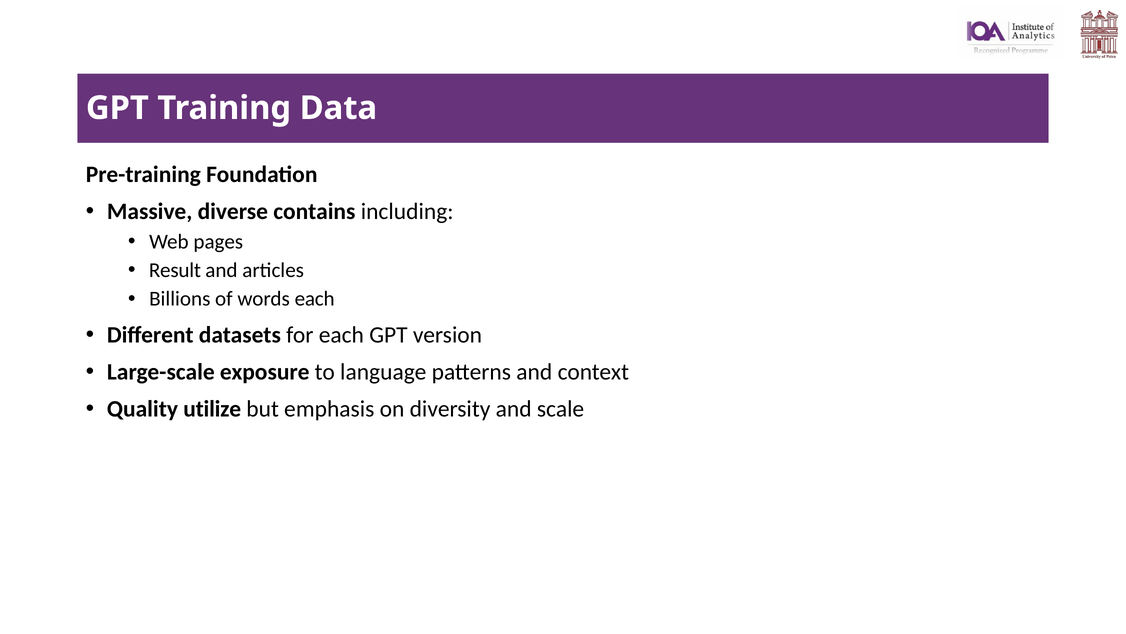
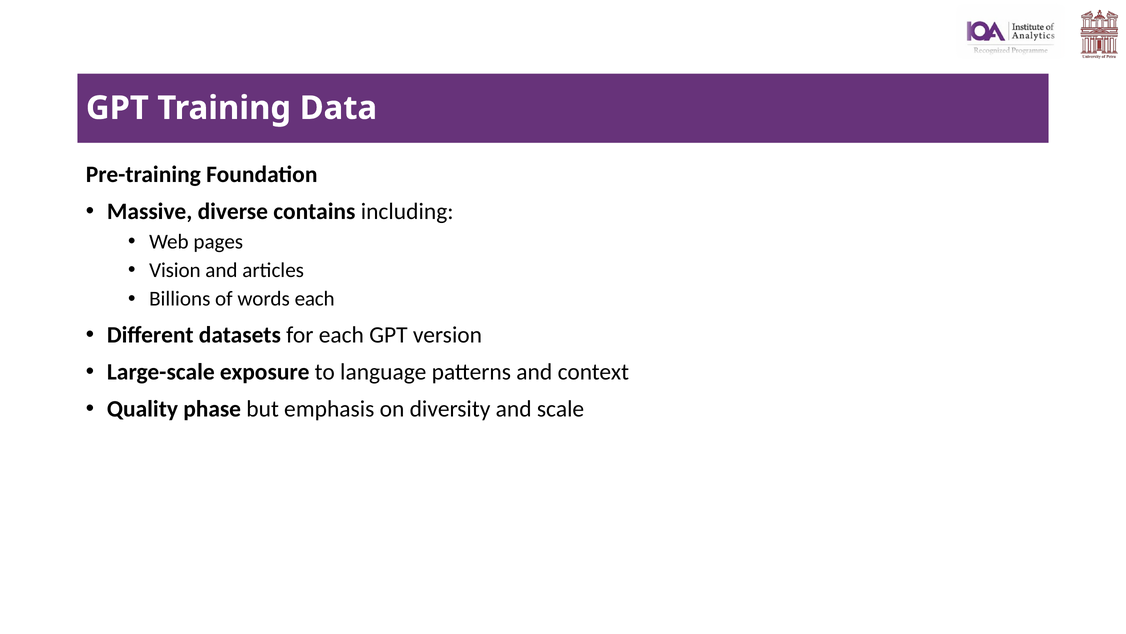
Result: Result -> Vision
utilize: utilize -> phase
